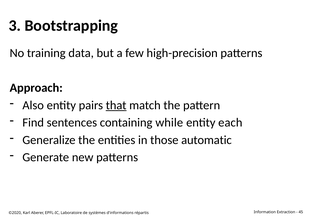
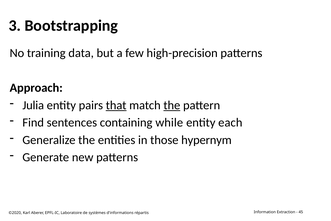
Also: Also -> Julia
the at (172, 105) underline: none -> present
automatic: automatic -> hypernym
